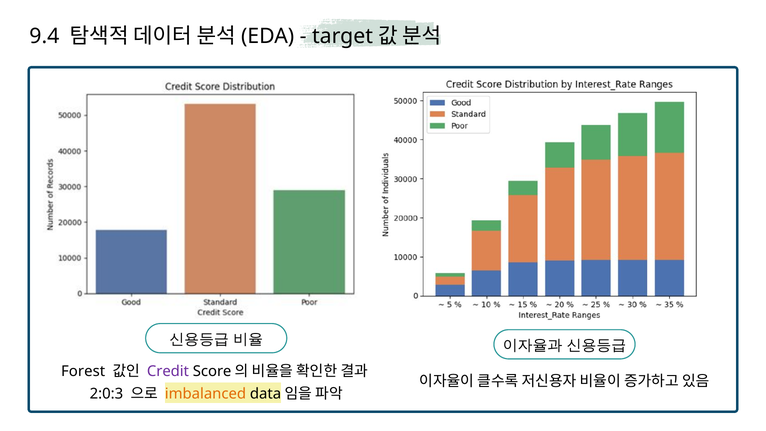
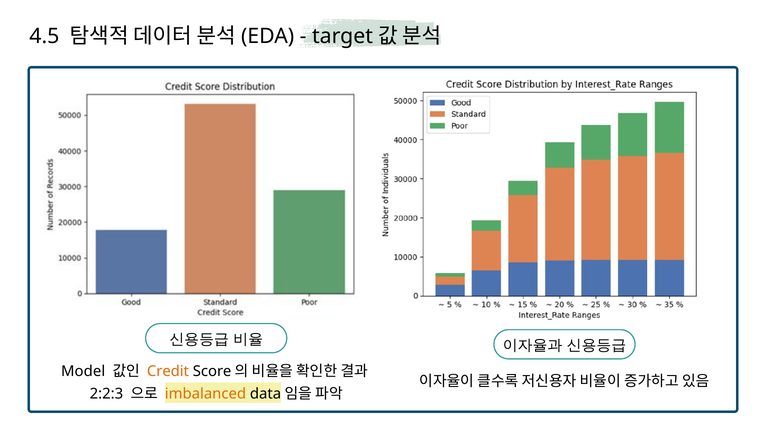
9.4: 9.4 -> 4.5
Forest: Forest -> Model
Credit colour: purple -> orange
2:0:3: 2:0:3 -> 2:2:3
